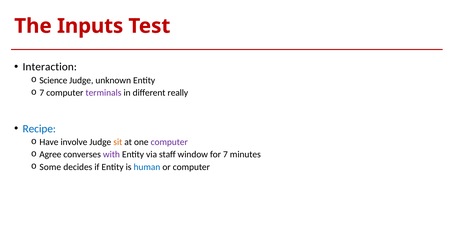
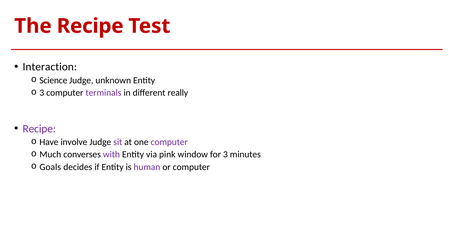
The Inputs: Inputs -> Recipe
7 at (42, 93): 7 -> 3
Recipe at (39, 129) colour: blue -> purple
sit colour: orange -> purple
Agree: Agree -> Much
staff: staff -> pink
for 7: 7 -> 3
Some: Some -> Goals
human colour: blue -> purple
